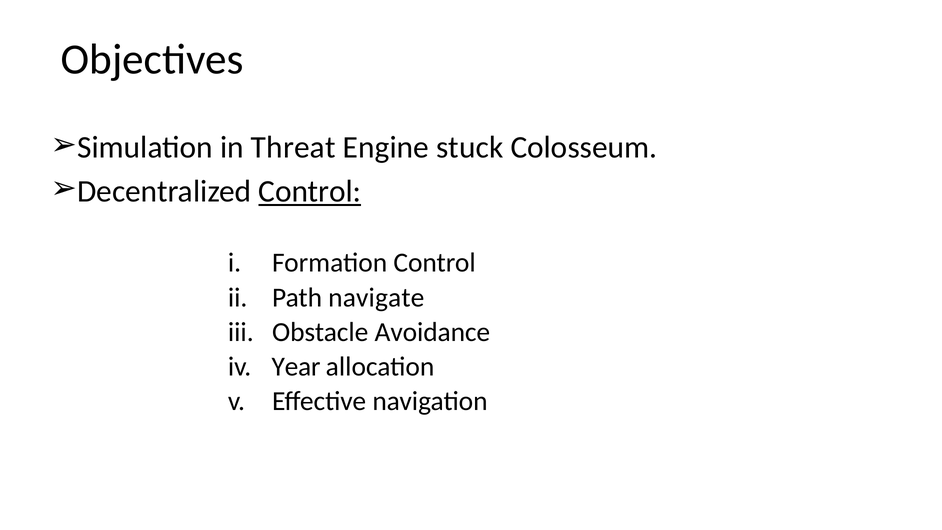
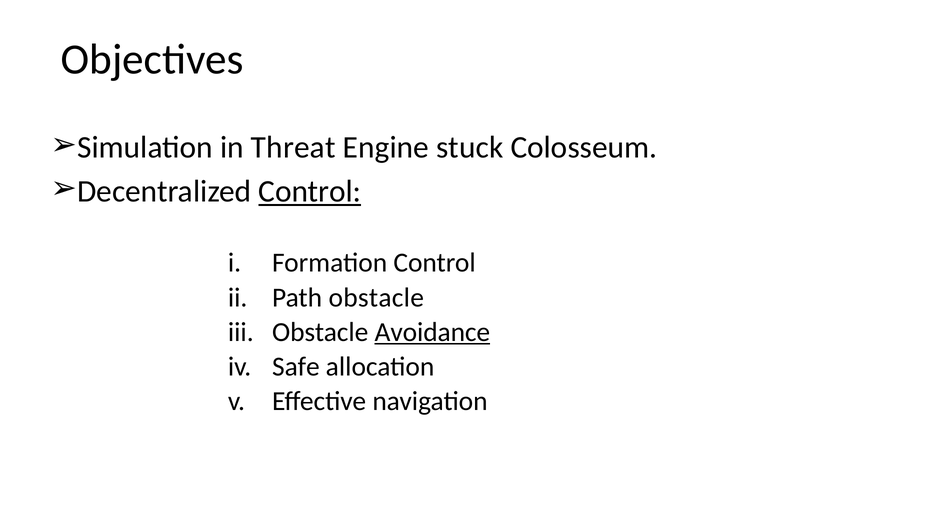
Path navigate: navigate -> obstacle
Avoidance underline: none -> present
Year: Year -> Safe
